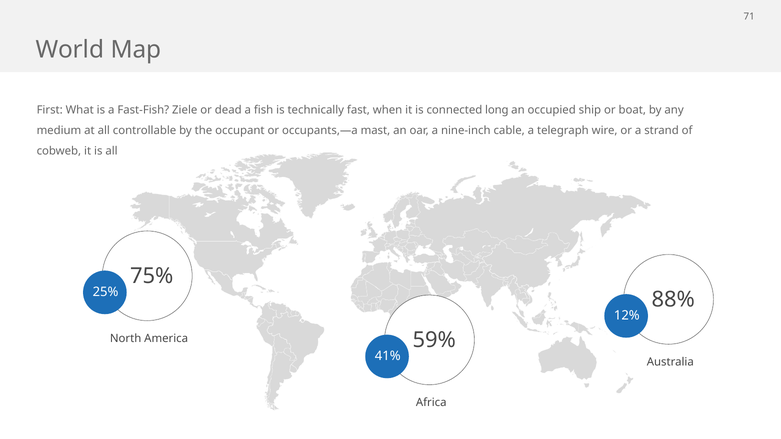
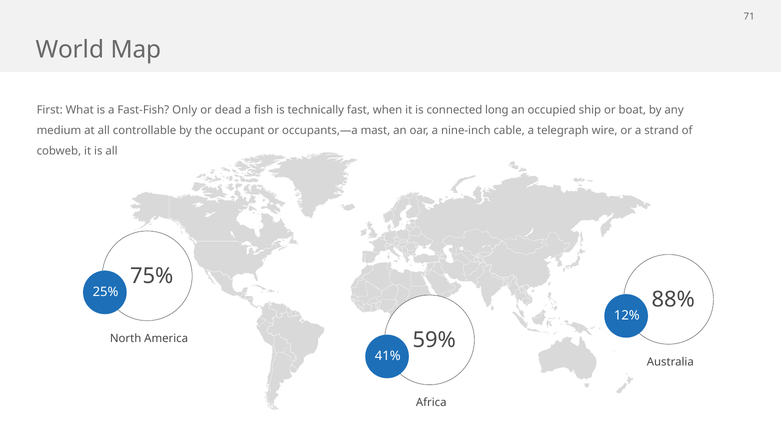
Ziele: Ziele -> Only
